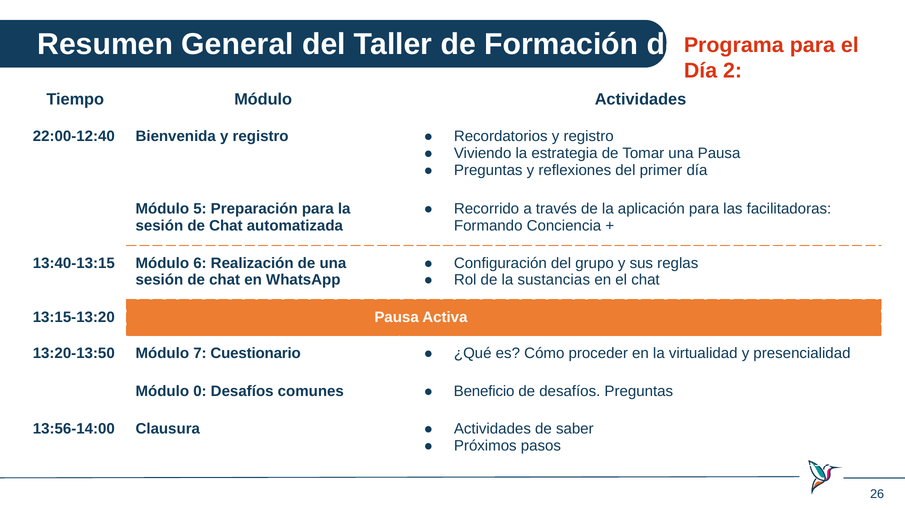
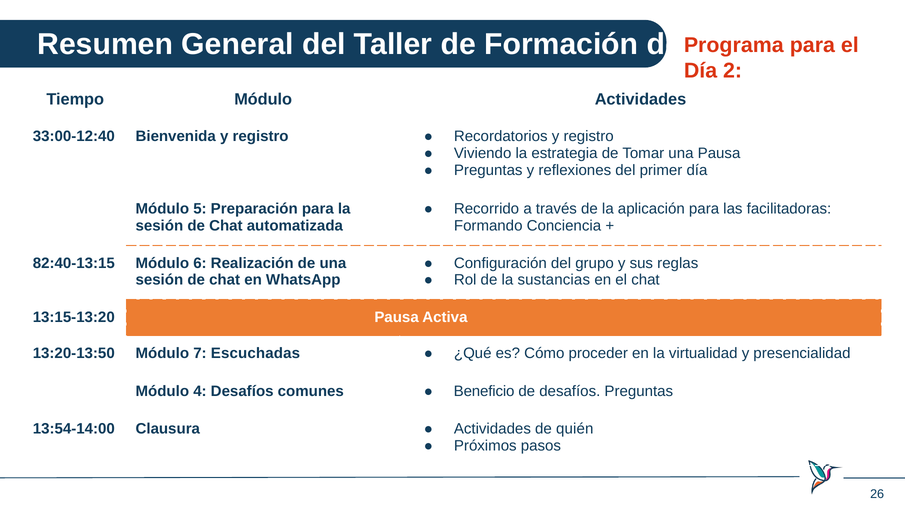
22:00-12:40: 22:00-12:40 -> 33:00-12:40
13:40-13:15: 13:40-13:15 -> 82:40-13:15
Cuestionario: Cuestionario -> Escuchadas
0: 0 -> 4
13:56-14:00: 13:56-14:00 -> 13:54-14:00
saber: saber -> quién
